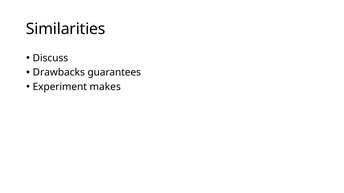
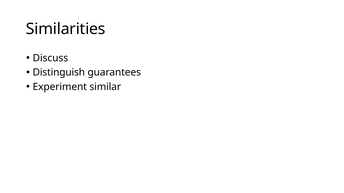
Drawbacks: Drawbacks -> Distinguish
makes: makes -> similar
